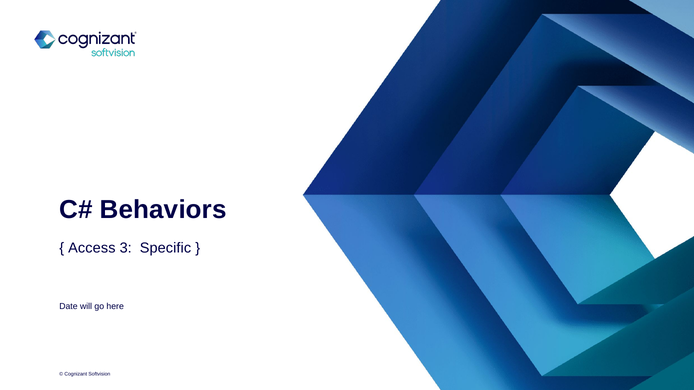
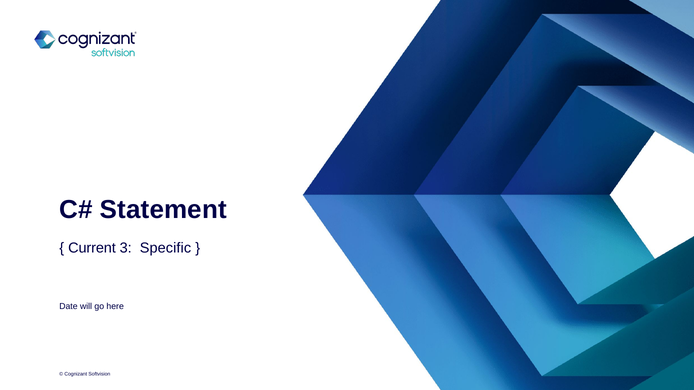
Behaviors: Behaviors -> Statement
Access: Access -> Current
